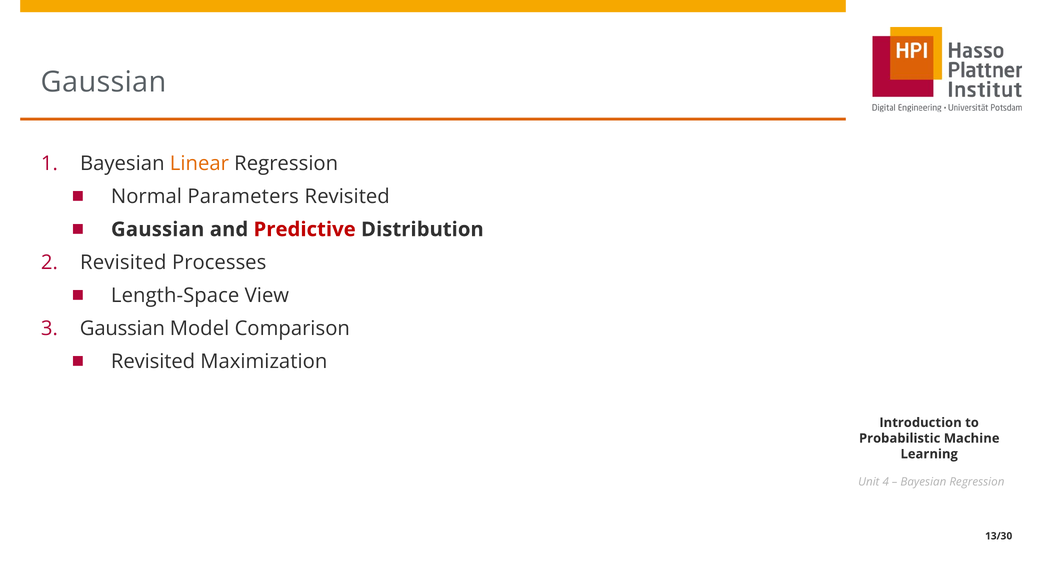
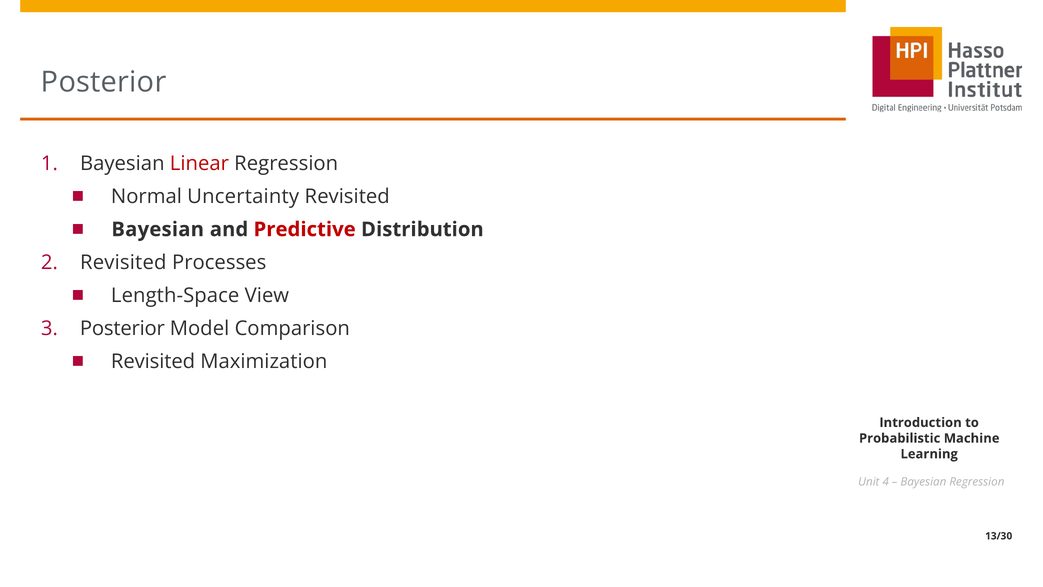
Gaussian at (104, 82): Gaussian -> Posterior
Linear colour: orange -> red
Parameters: Parameters -> Uncertainty
Gaussian at (158, 229): Gaussian -> Bayesian
Gaussian at (122, 329): Gaussian -> Posterior
